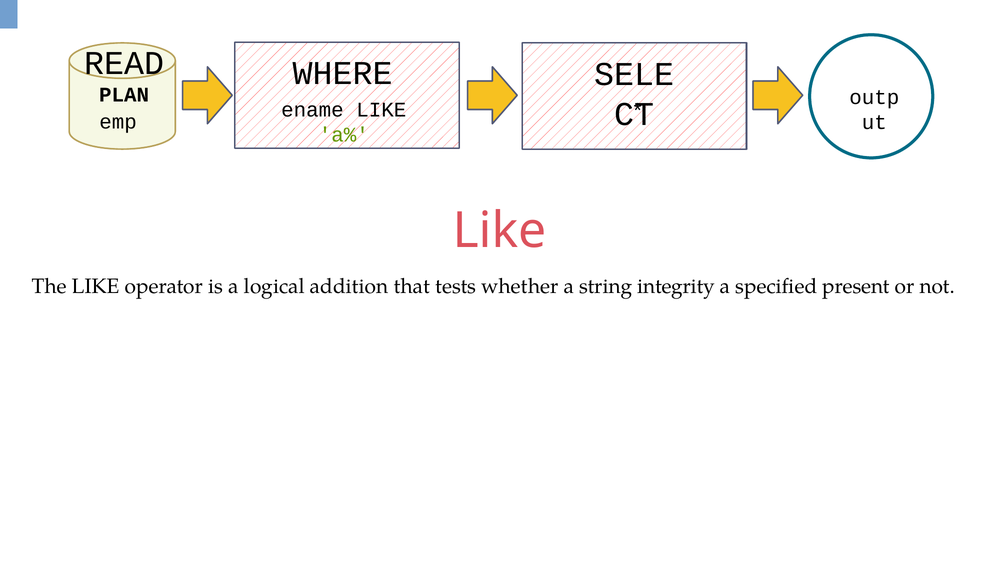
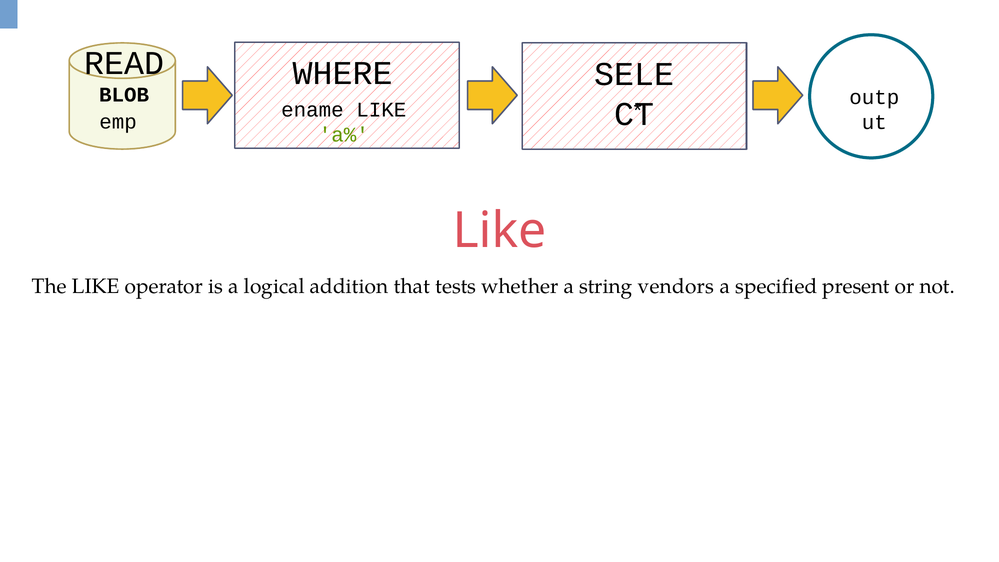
PLAN: PLAN -> BLOB
integrity: integrity -> vendors
